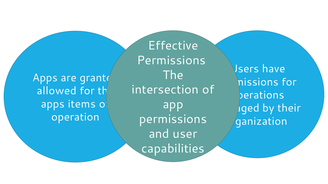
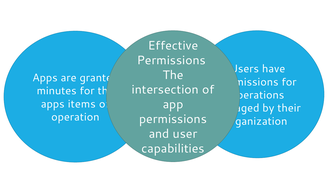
allowed: allowed -> minutes
